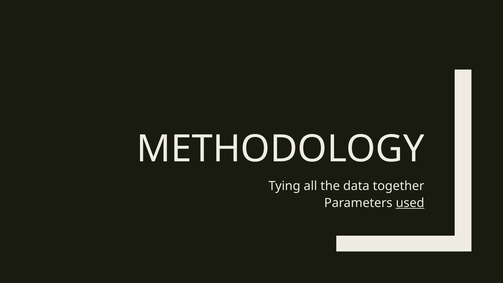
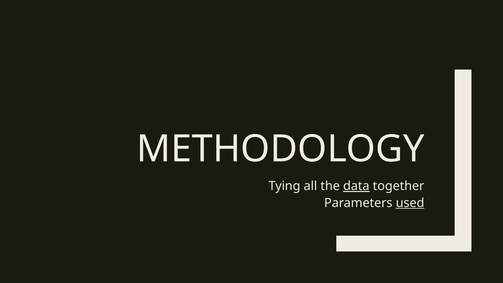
data underline: none -> present
